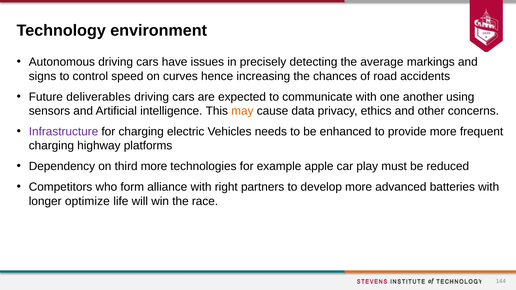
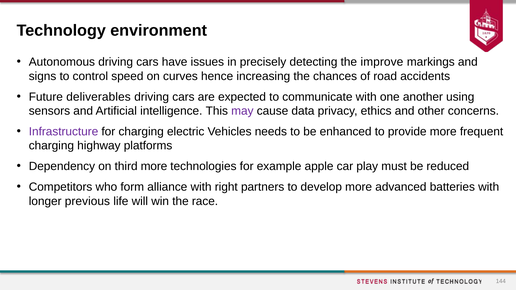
average: average -> improve
may colour: orange -> purple
optimize: optimize -> previous
